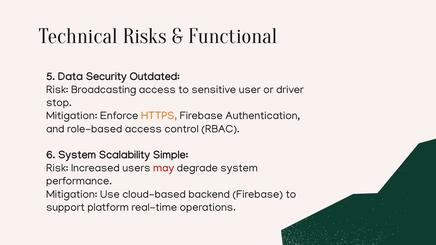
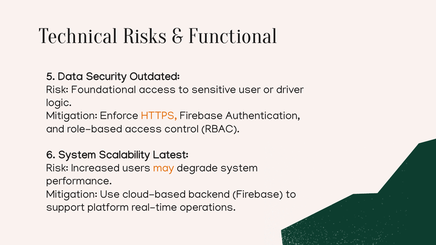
Broadcasting: Broadcasting -> Foundational
stop: stop -> logic
Simple: Simple -> Latest
may colour: red -> orange
